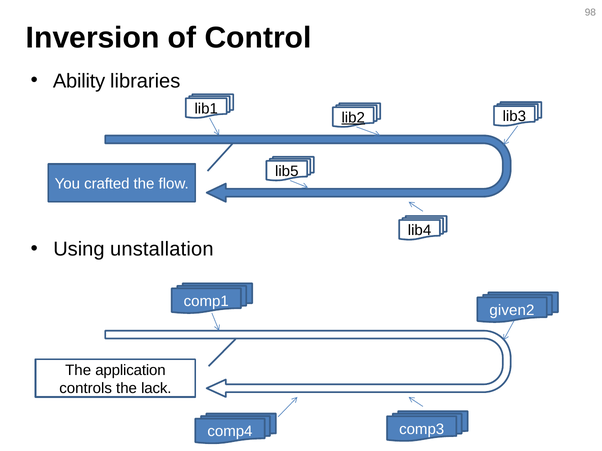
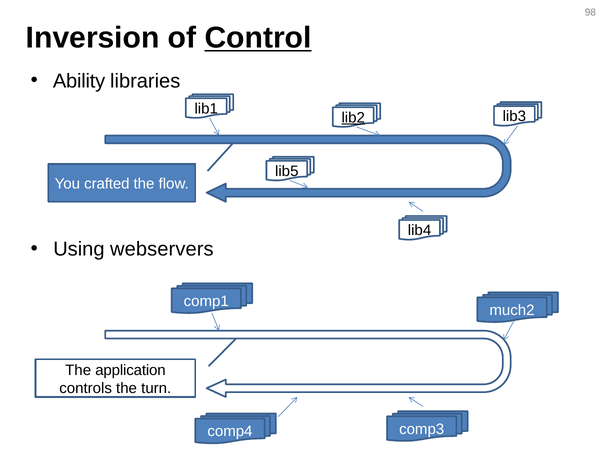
Control underline: none -> present
unstallation: unstallation -> webservers
given2: given2 -> much2
lack: lack -> turn
